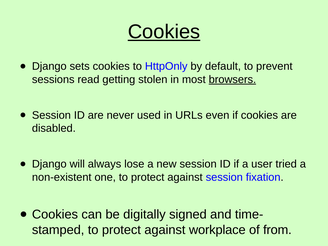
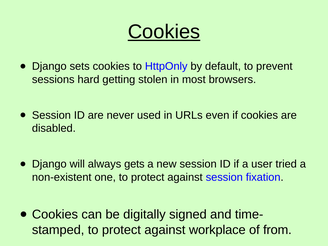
read: read -> hard
browsers underline: present -> none
lose: lose -> gets
